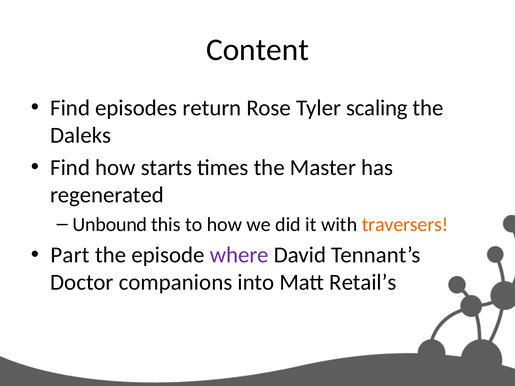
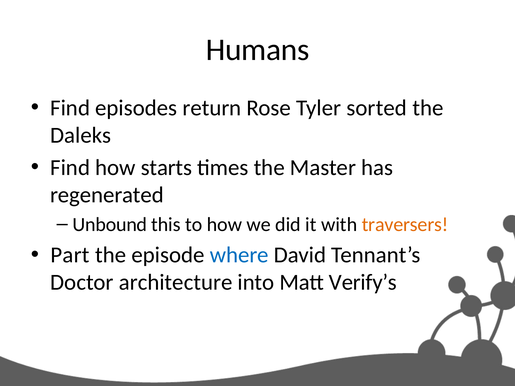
Content: Content -> Humans
scaling: scaling -> sorted
where colour: purple -> blue
companions: companions -> architecture
Retail’s: Retail’s -> Verify’s
